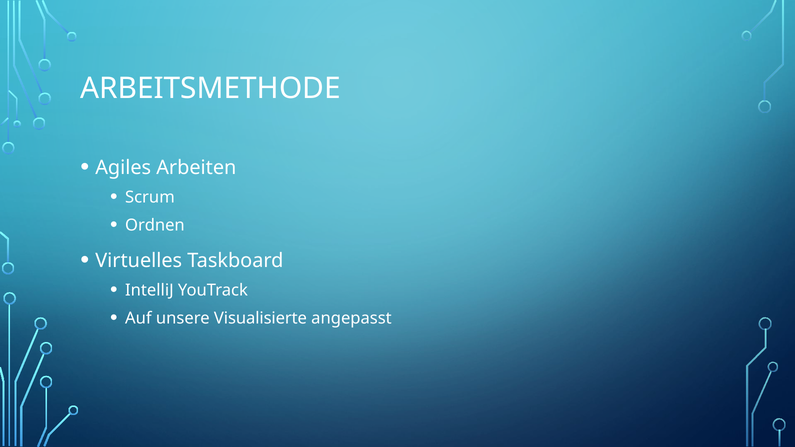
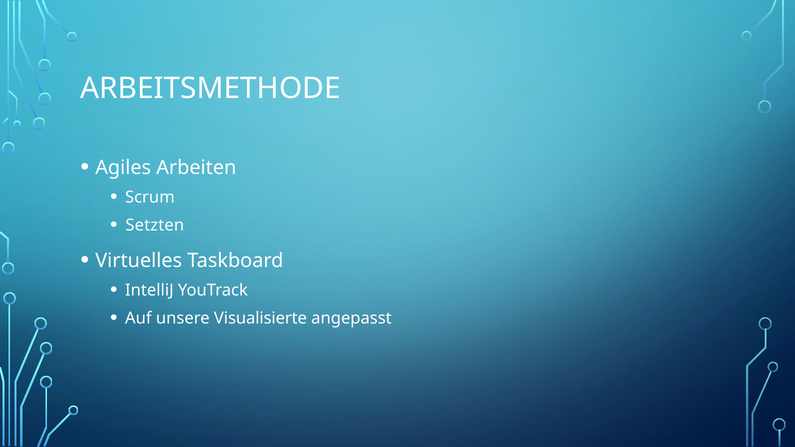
Ordnen: Ordnen -> Setzten
